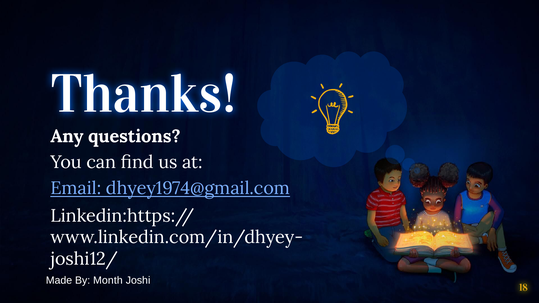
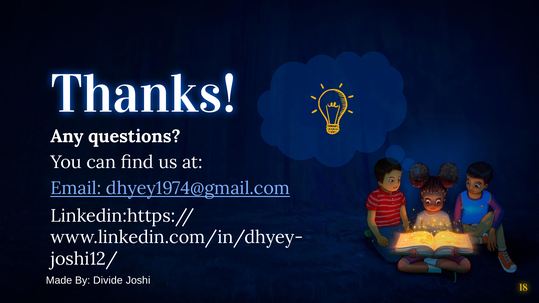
Month: Month -> Divide
